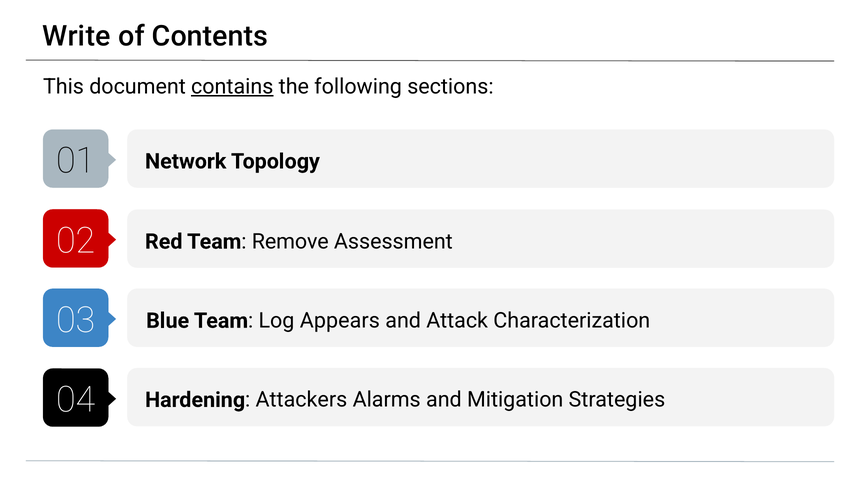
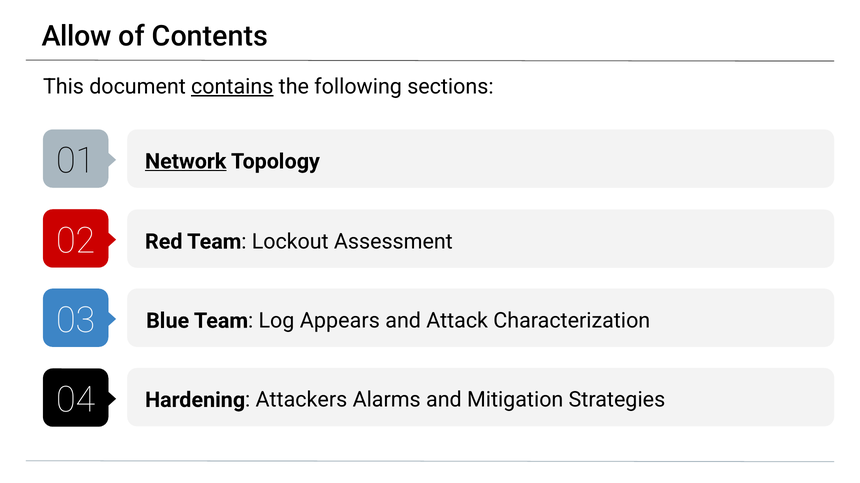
Write: Write -> Allow
Network underline: none -> present
Remove: Remove -> Lockout
